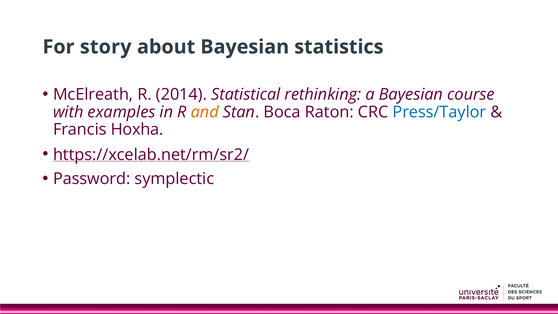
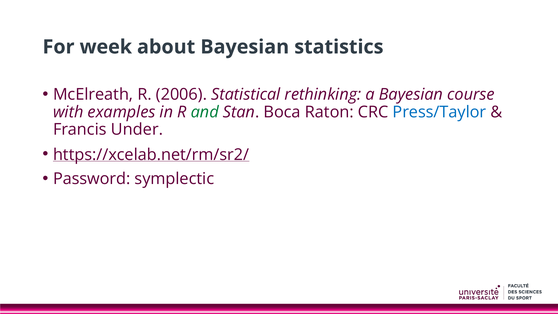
story: story -> week
2014: 2014 -> 2006
and colour: orange -> green
Hoxha: Hoxha -> Under
